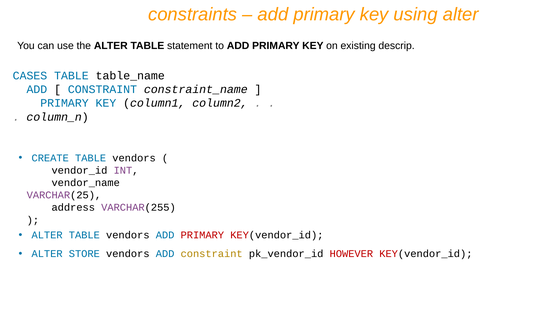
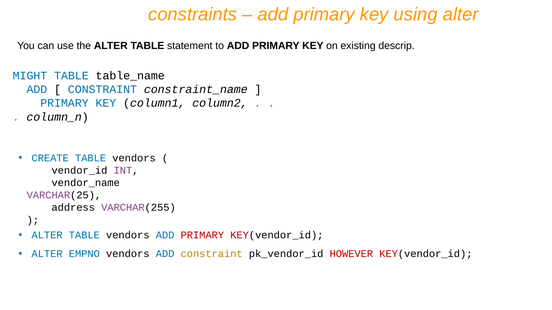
CASES: CASES -> MIGHT
STORE: STORE -> EMPNO
